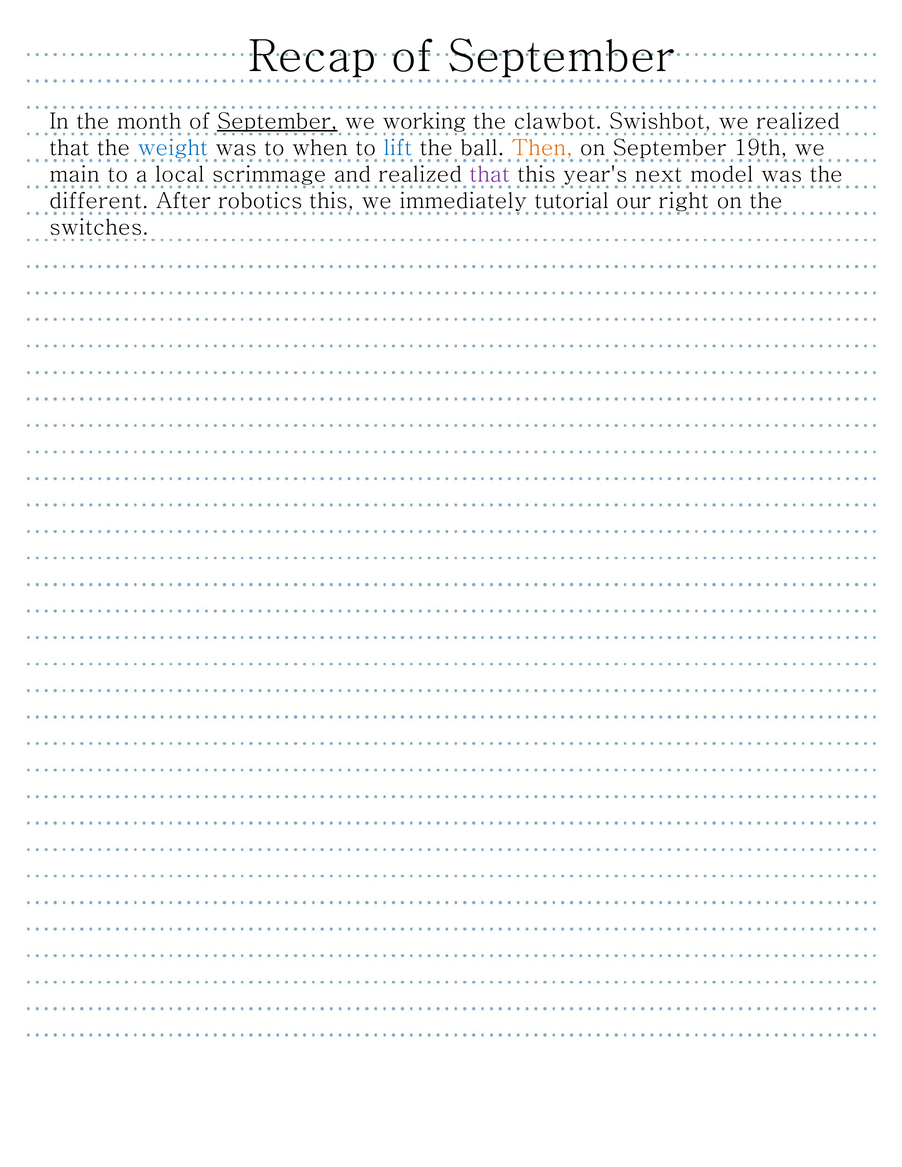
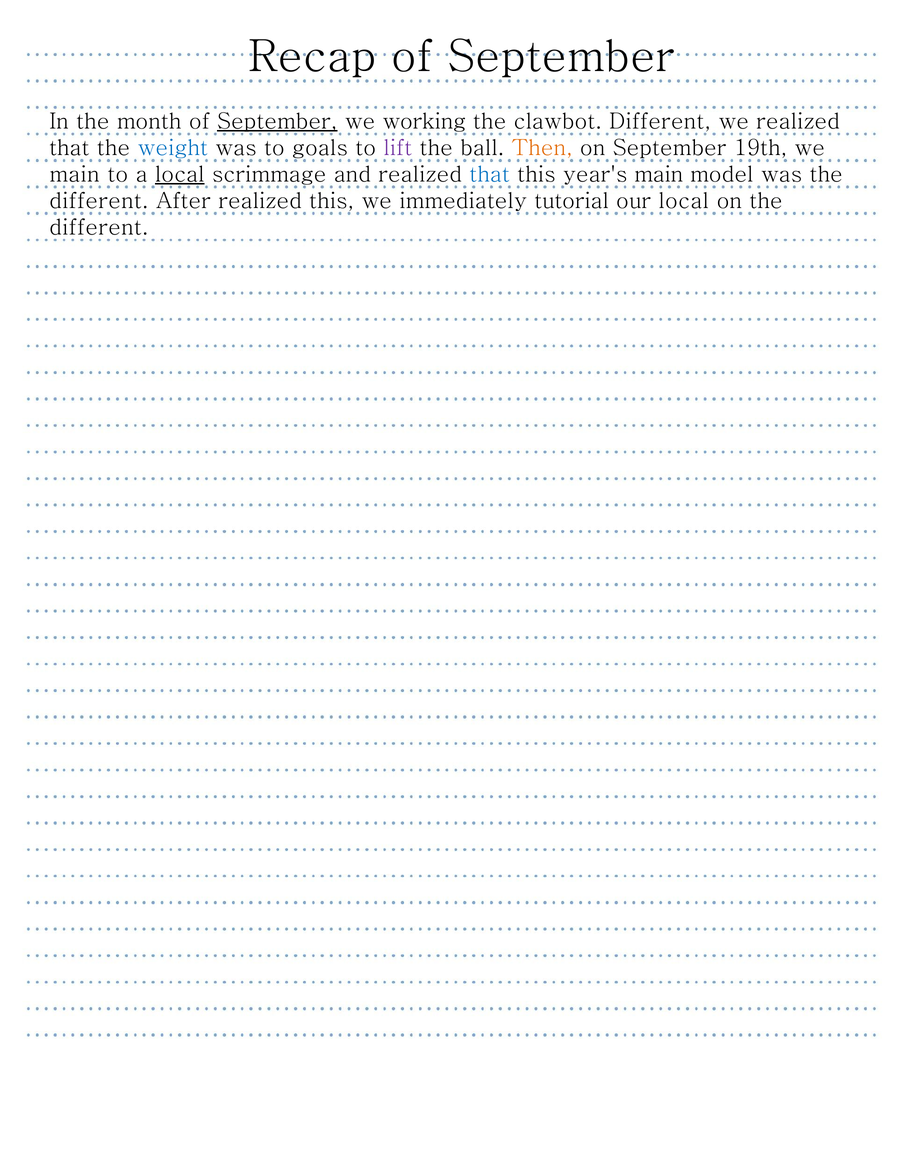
clawbot Swishbot: Swishbot -> Different
when: when -> goals
lift colour: blue -> purple
local at (180, 174) underline: none -> present
that at (490, 174) colour: purple -> blue
year's next: next -> main
After robotics: robotics -> realized
our right: right -> local
switches at (99, 227): switches -> different
